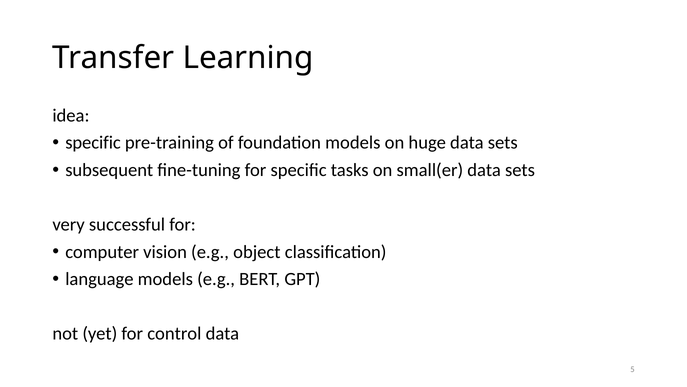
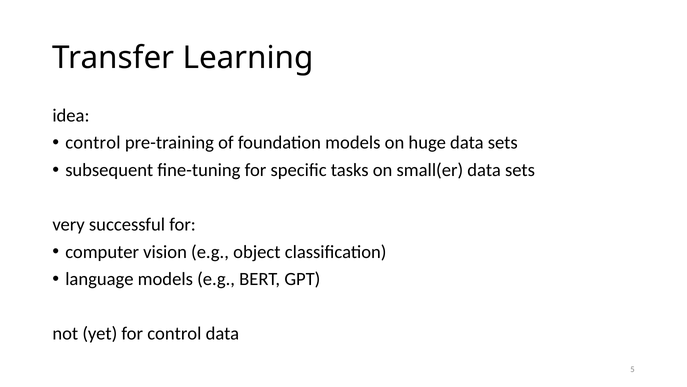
specific at (93, 143): specific -> control
